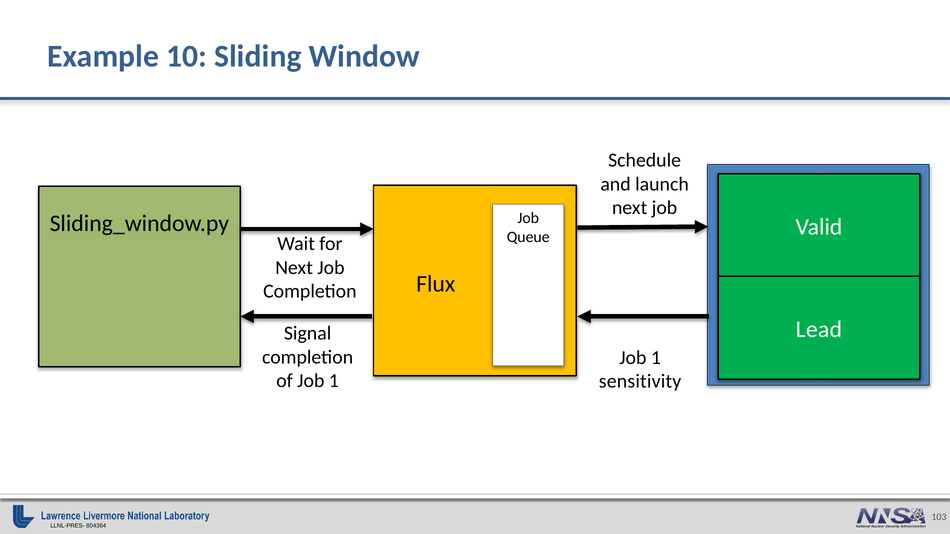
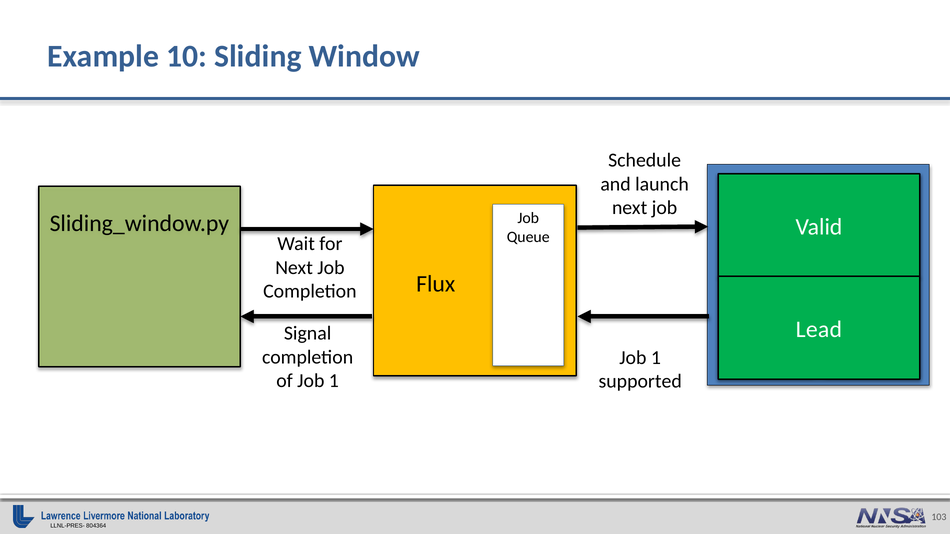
sensitivity: sensitivity -> supported
